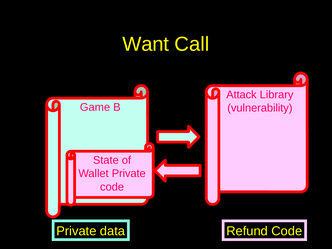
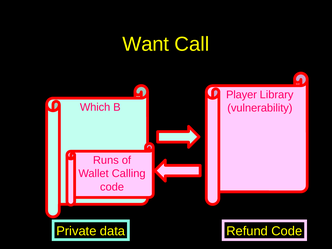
Attack: Attack -> Player
Game: Game -> Which
State: State -> Runs
Wallet Private: Private -> Calling
